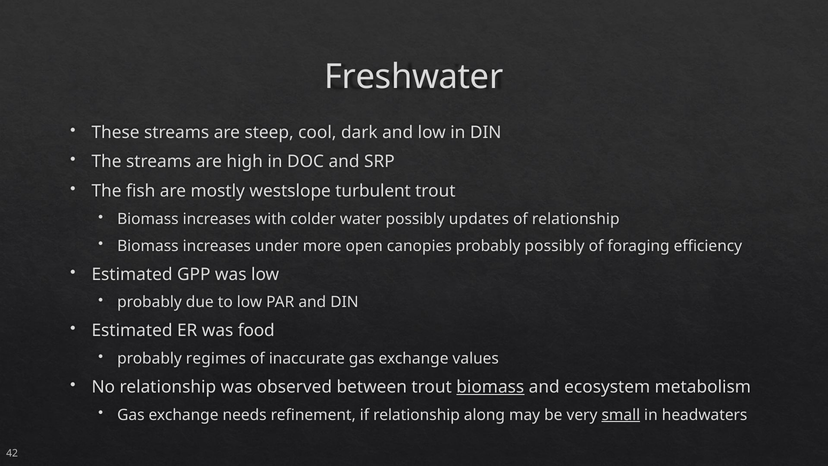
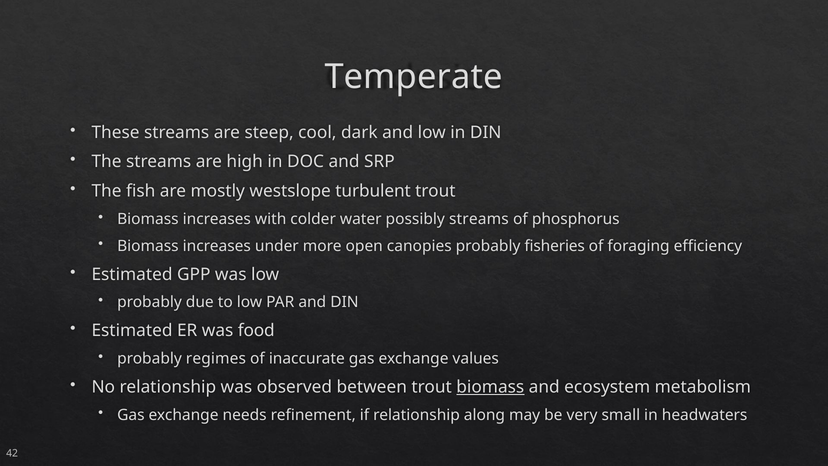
Freshwater: Freshwater -> Temperate
possibly updates: updates -> streams
of relationship: relationship -> phosphorus
probably possibly: possibly -> fisheries
small underline: present -> none
